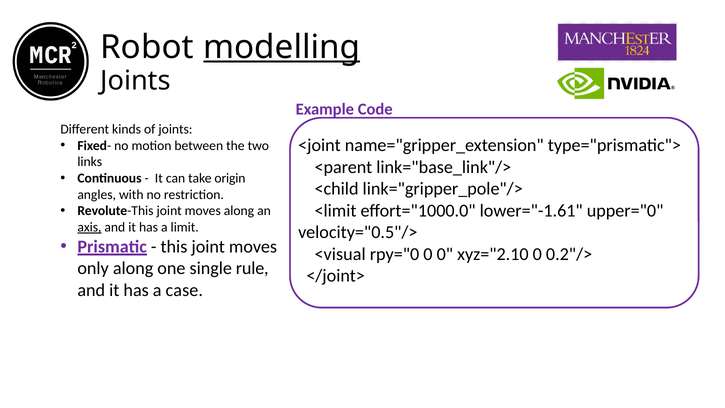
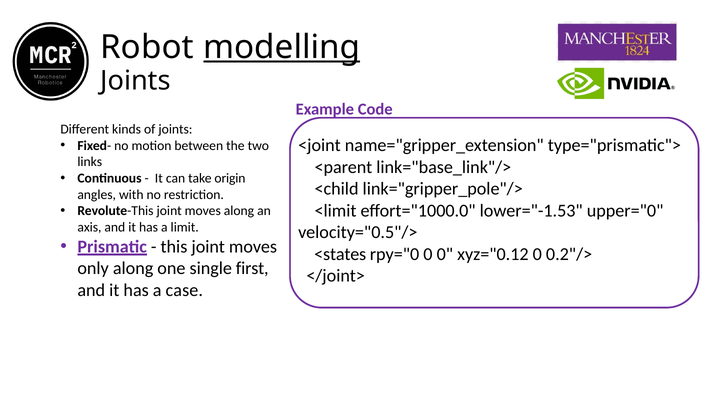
lower="-1.61: lower="-1.61 -> lower="-1.53
axis underline: present -> none
<visual: <visual -> <states
xyz="2.10: xyz="2.10 -> xyz="0.12
rule: rule -> first
